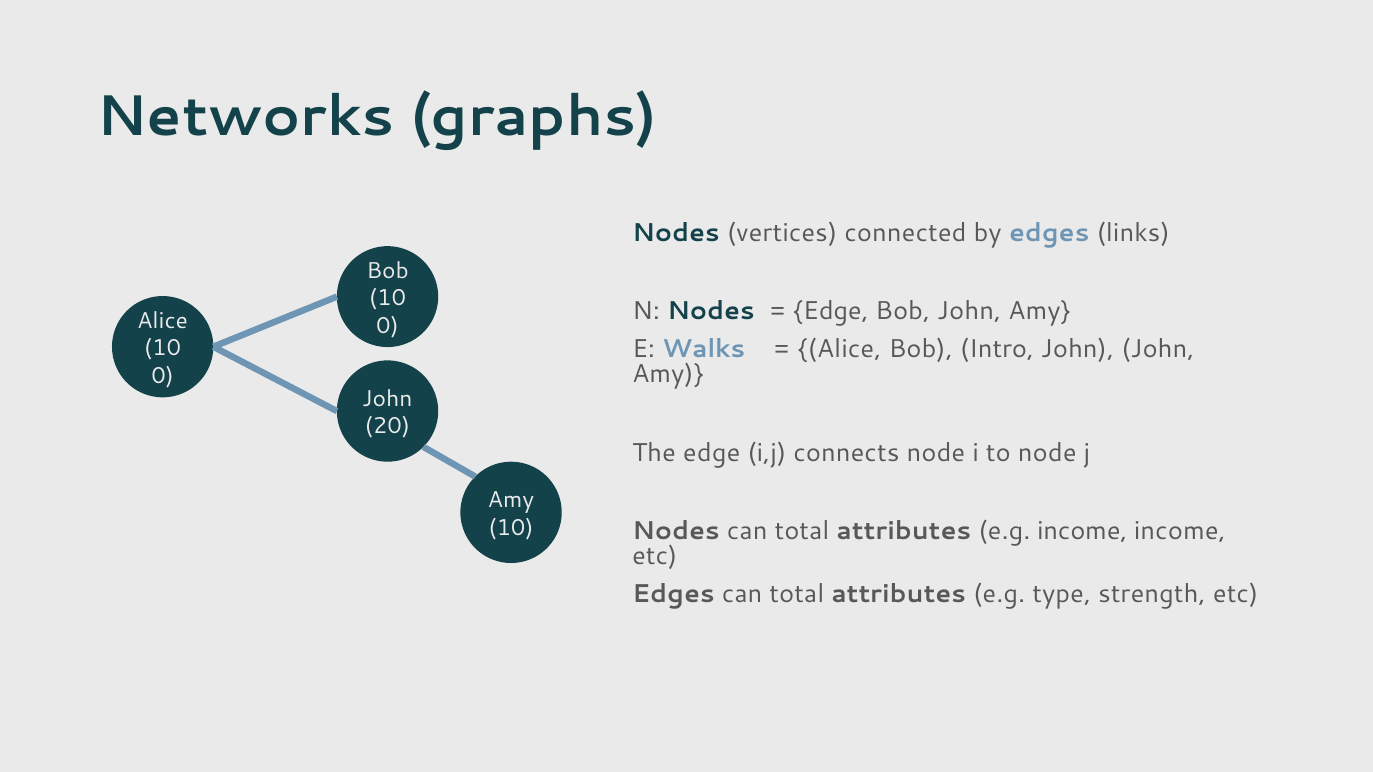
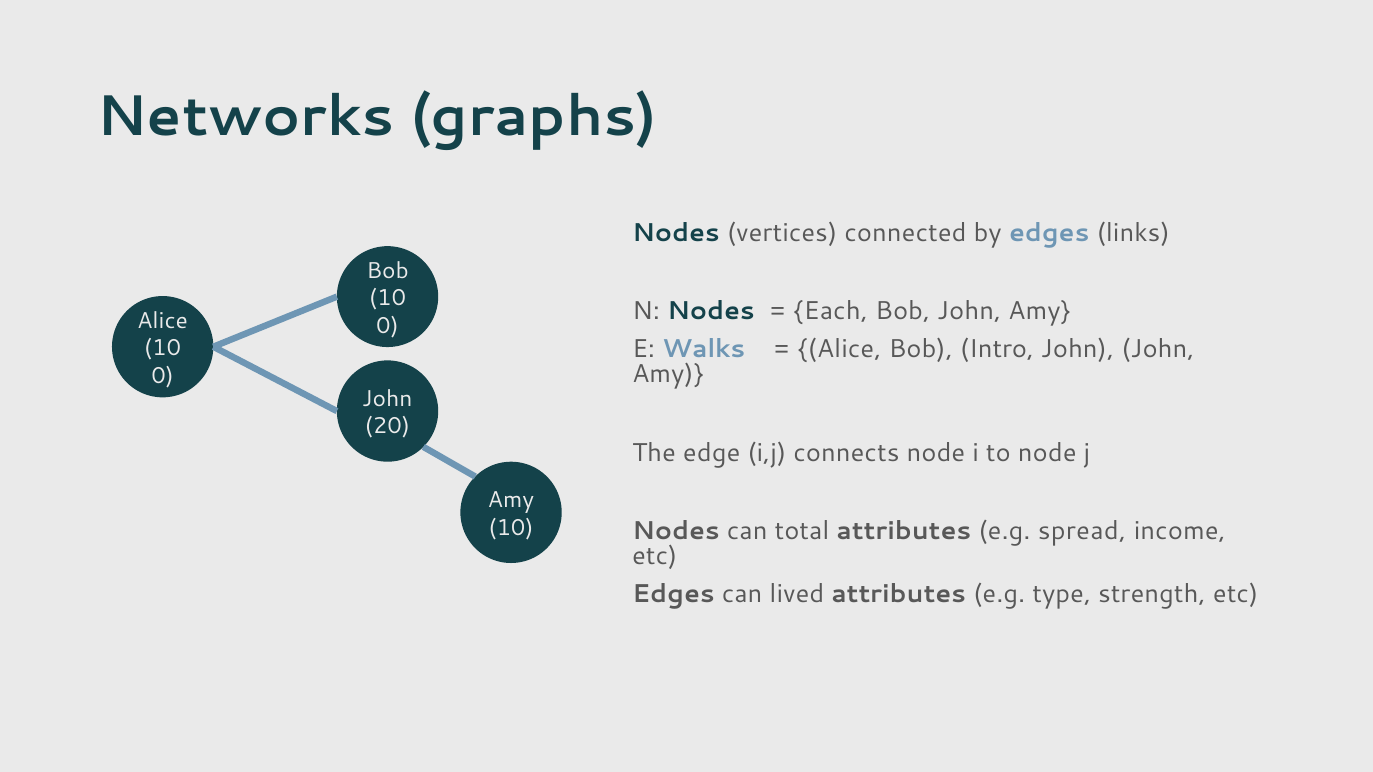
Edge at (831, 312): Edge -> Each
e.g income: income -> spread
Edges can total: total -> lived
